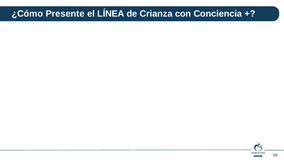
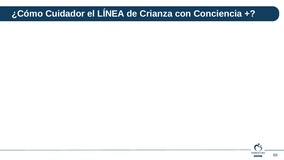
Presente: Presente -> Cuidador
